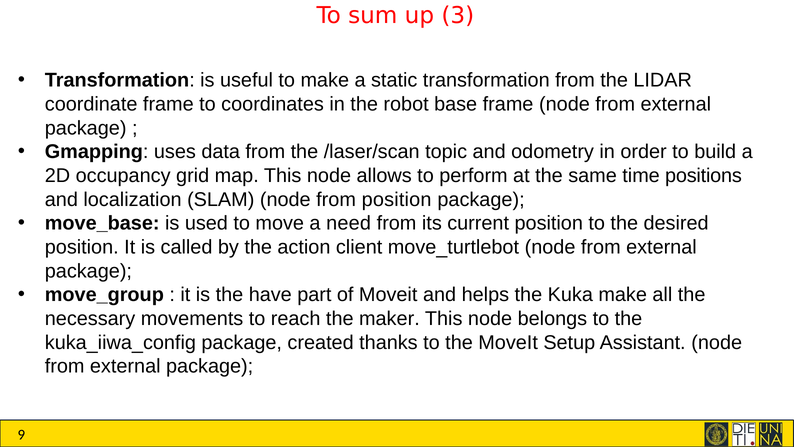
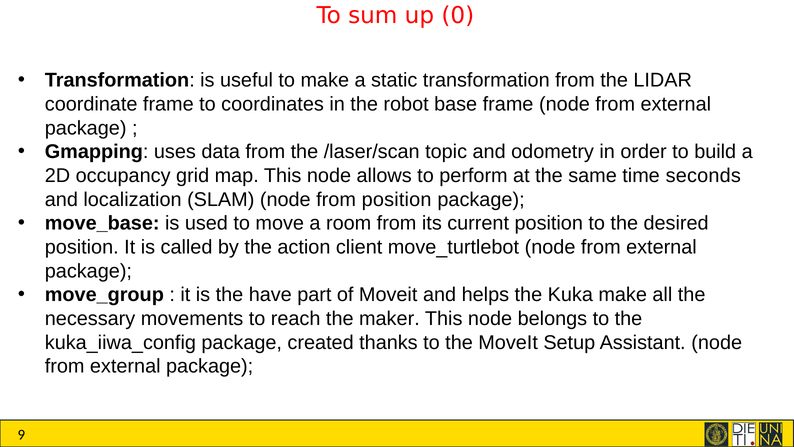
3: 3 -> 0
positions: positions -> seconds
need: need -> room
